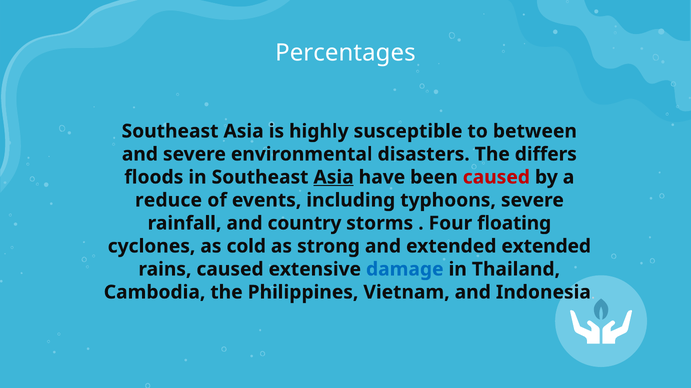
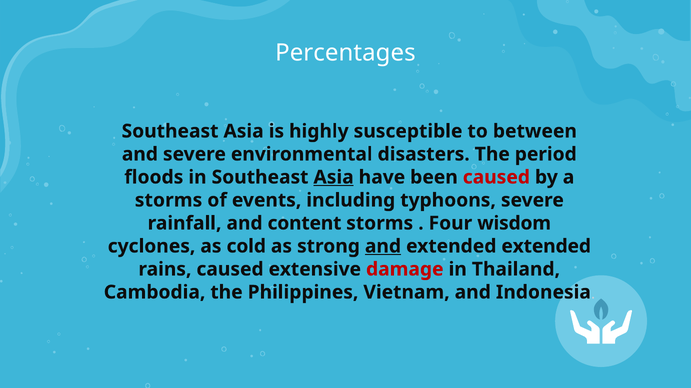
differs: differs -> period
reduce at (168, 201): reduce -> storms
country: country -> content
floating: floating -> wisdom
and at (383, 247) underline: none -> present
damage colour: blue -> red
